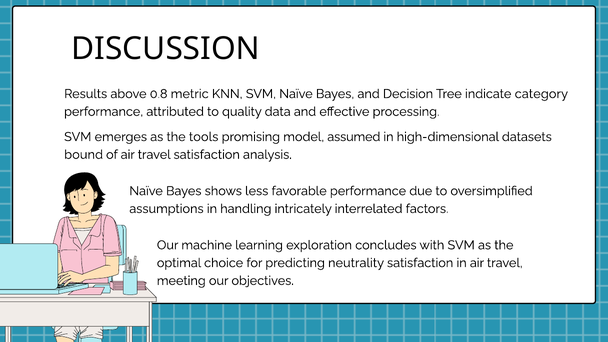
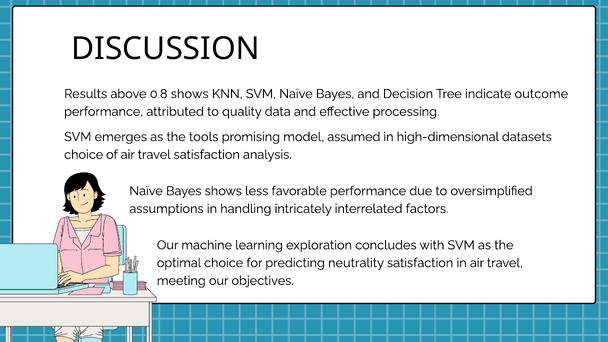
0.8 metric: metric -> shows
category: category -> outcome
bound at (84, 155): bound -> choice
